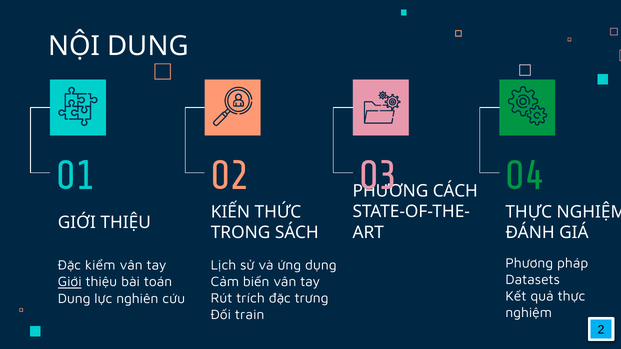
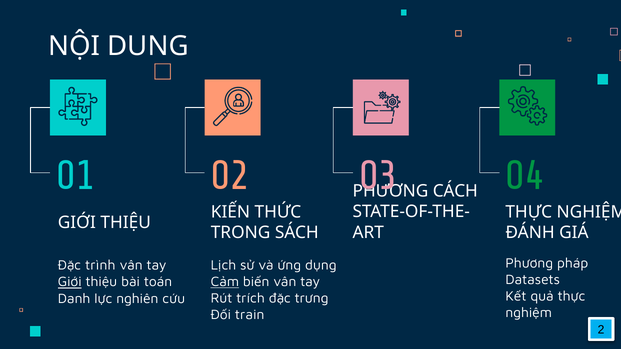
kiểm: kiểm -> trình
Cảm underline: none -> present
Dung at (74, 299): Dung -> Danh
